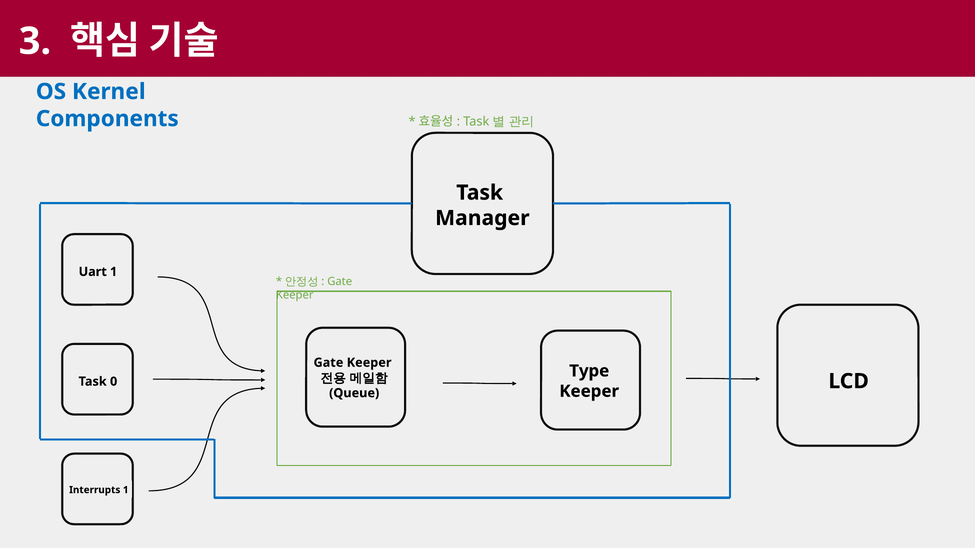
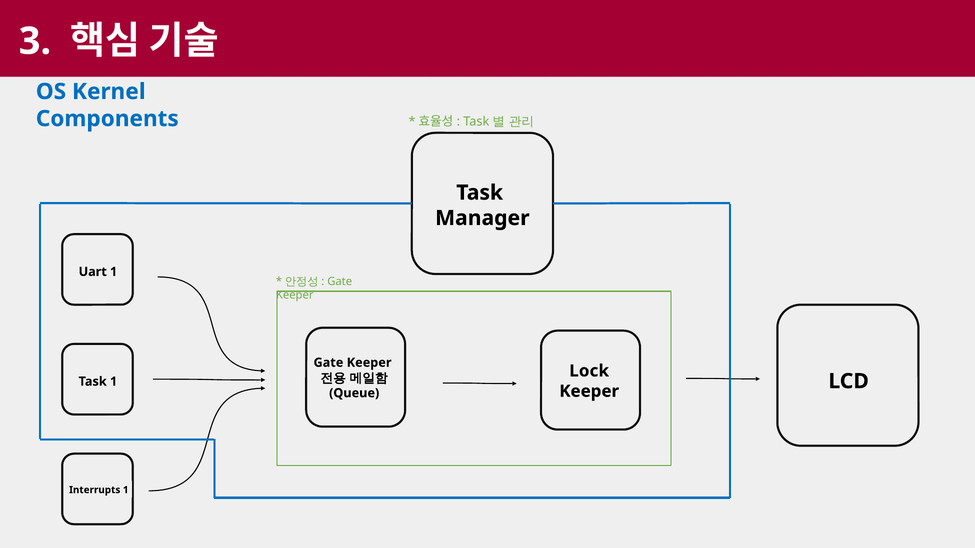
Type: Type -> Lock
Task 0: 0 -> 1
